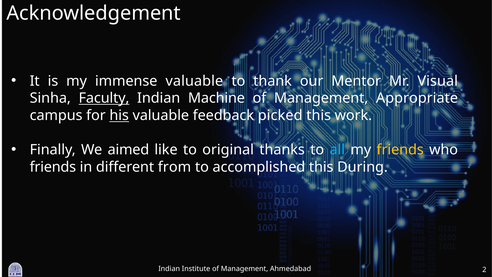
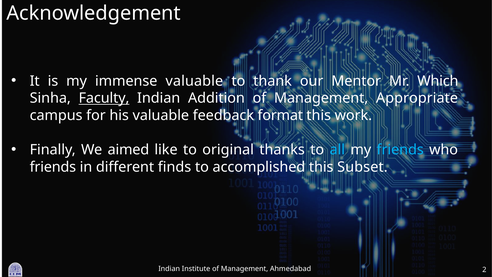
Visual: Visual -> Which
Machine: Machine -> Addition
his underline: present -> none
picked: picked -> format
friends at (400, 150) colour: yellow -> light blue
from: from -> finds
During: During -> Subset
